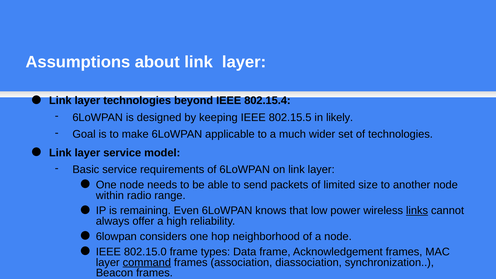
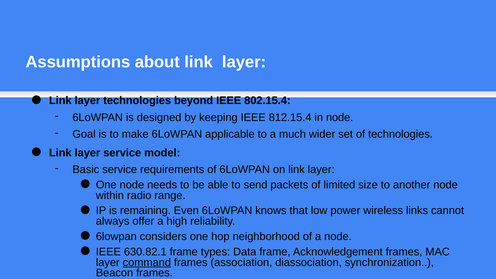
802.15.5: 802.15.5 -> 812.15.4
in likely: likely -> node
links underline: present -> none
802.15.0: 802.15.0 -> 630.82.1
